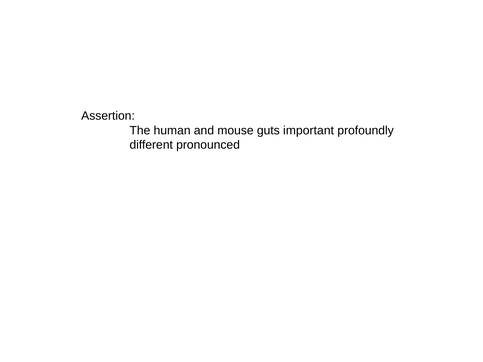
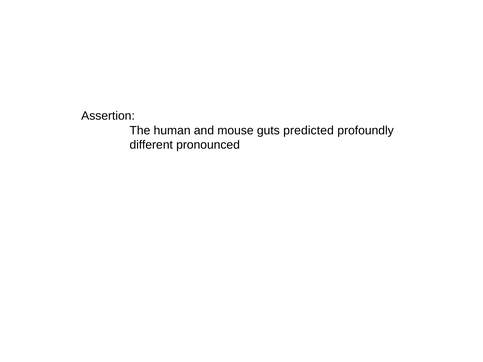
important: important -> predicted
